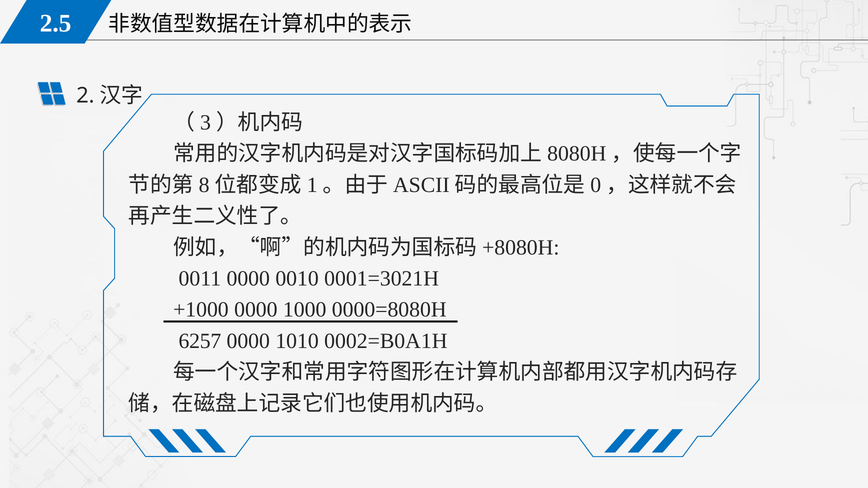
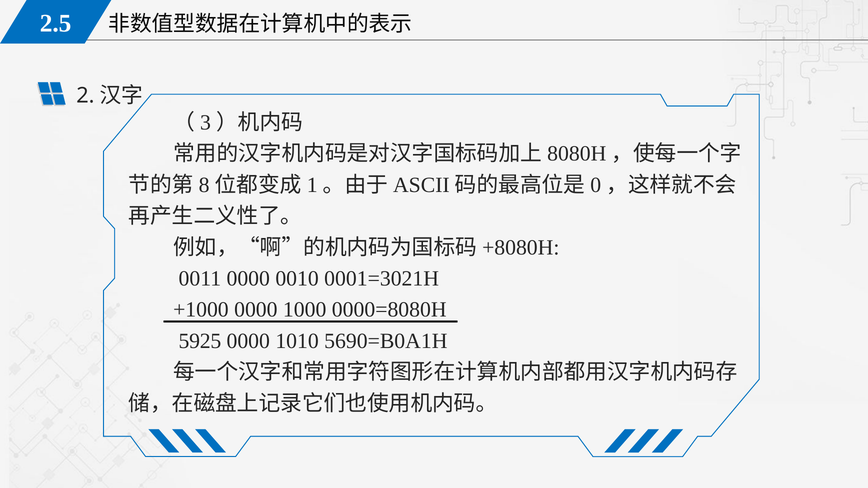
6257: 6257 -> 5925
0002=B0A1H: 0002=B0A1H -> 5690=B0A1H
